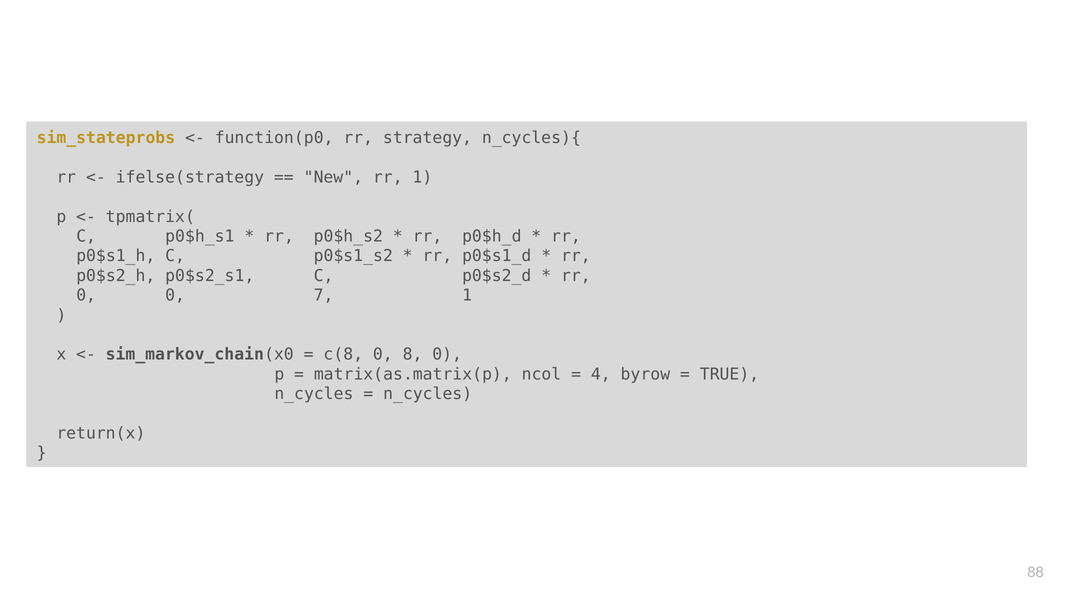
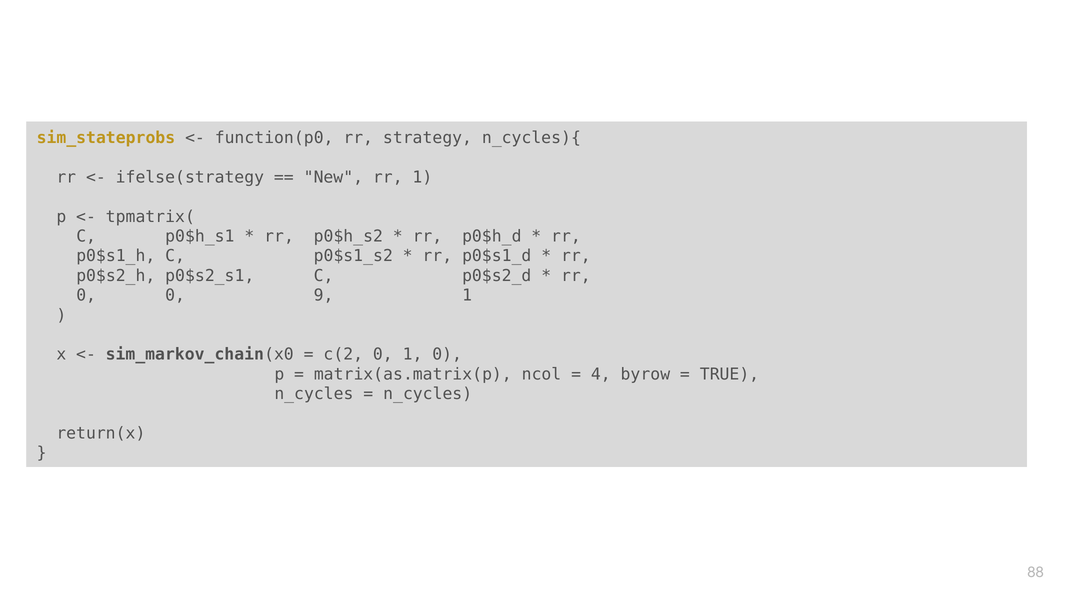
7: 7 -> 9
c(8: c(8 -> c(2
0 8: 8 -> 1
